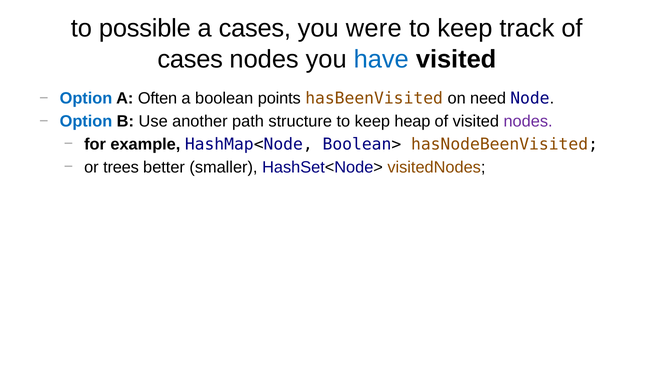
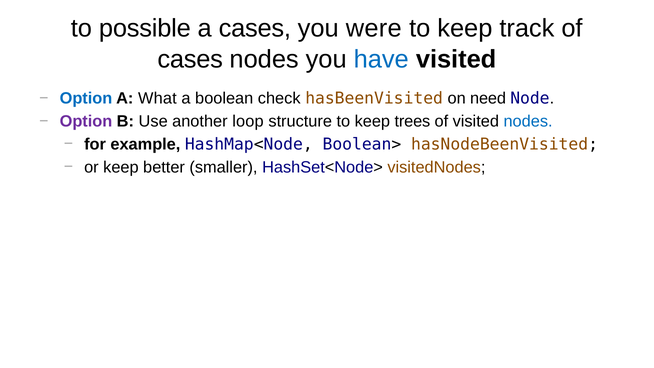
Often: Often -> What
points: points -> check
Option at (86, 121) colour: blue -> purple
path: path -> loop
heap: heap -> trees
nodes at (528, 121) colour: purple -> blue
or trees: trees -> keep
